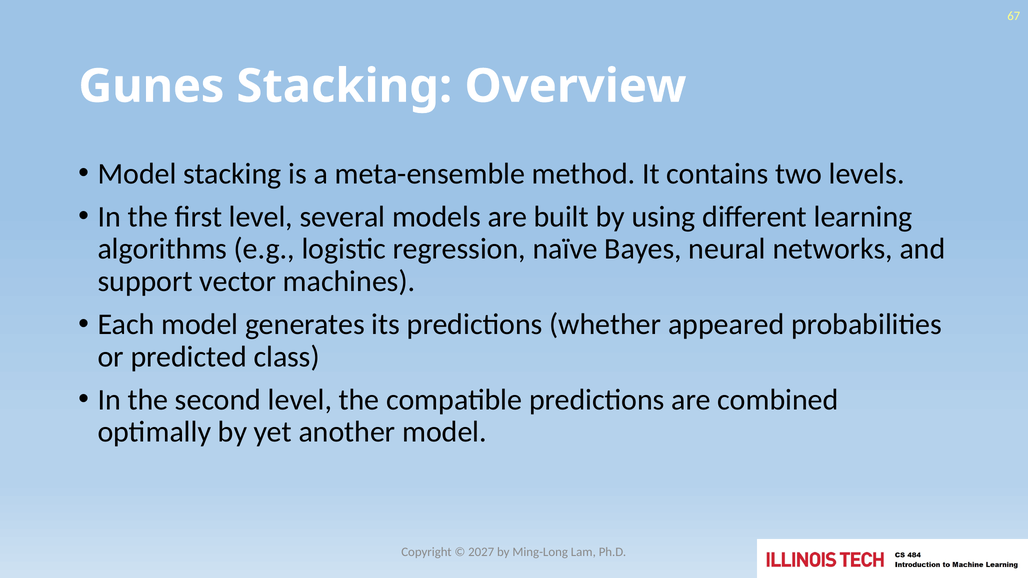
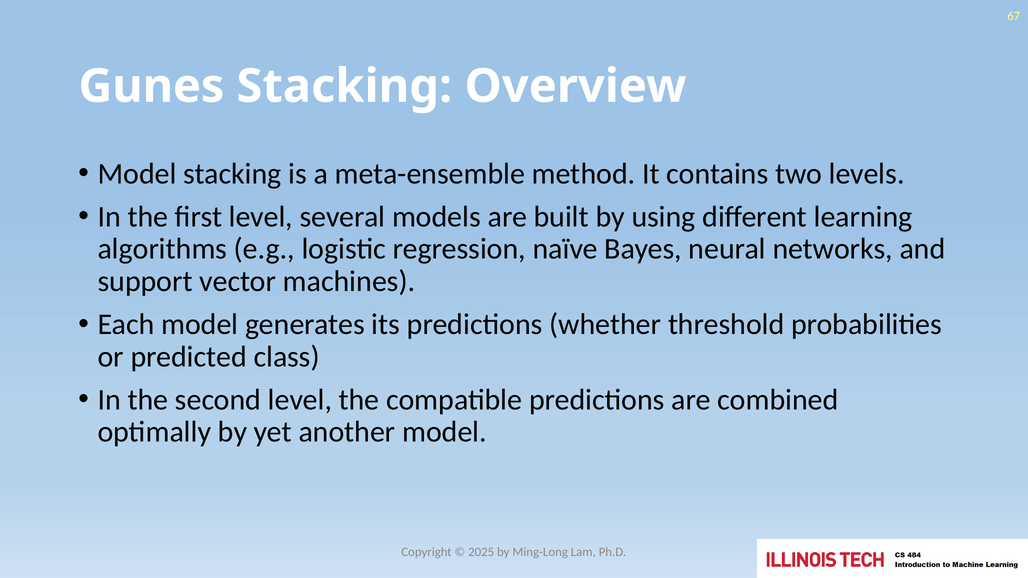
appeared: appeared -> threshold
2027: 2027 -> 2025
